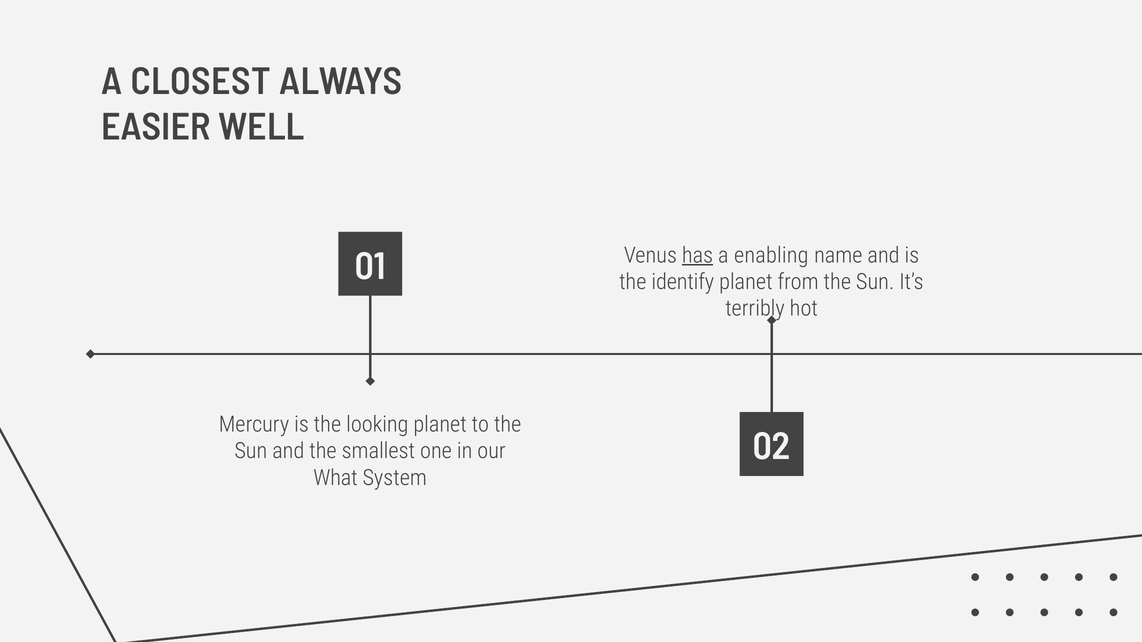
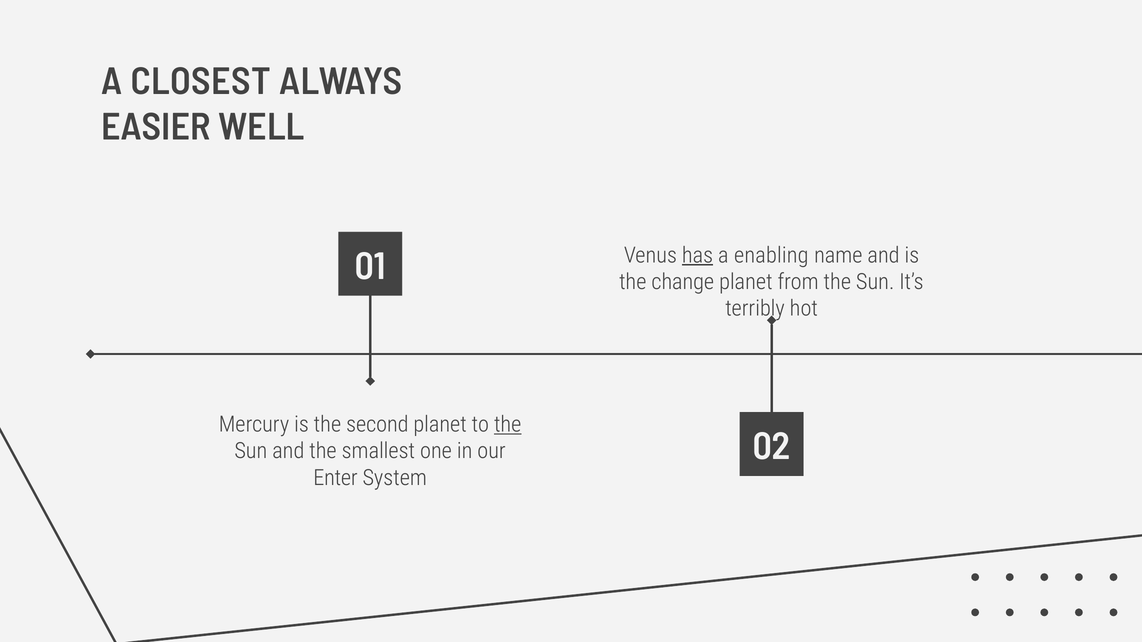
identify: identify -> change
looking: looking -> second
the at (508, 425) underline: none -> present
What: What -> Enter
